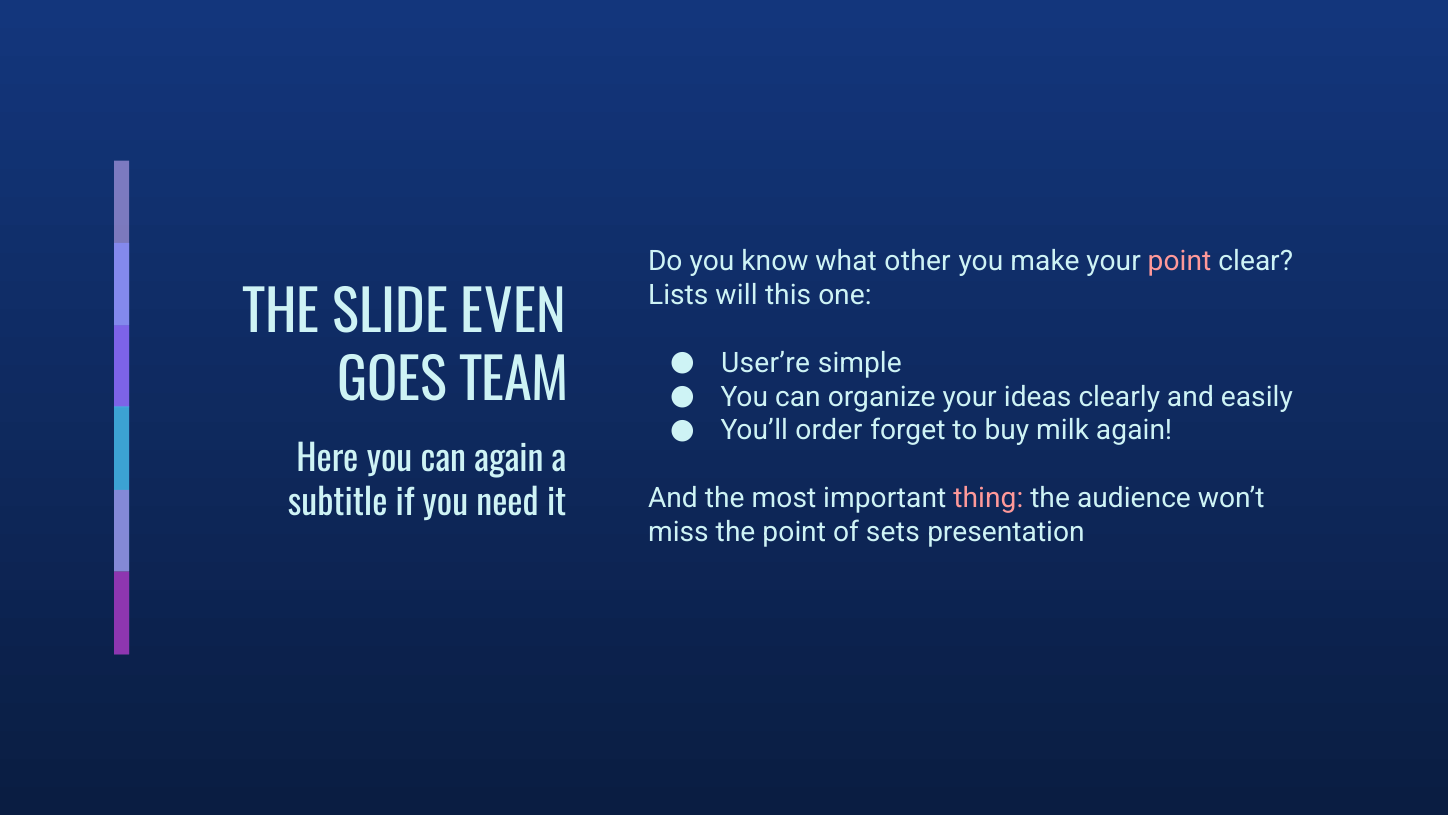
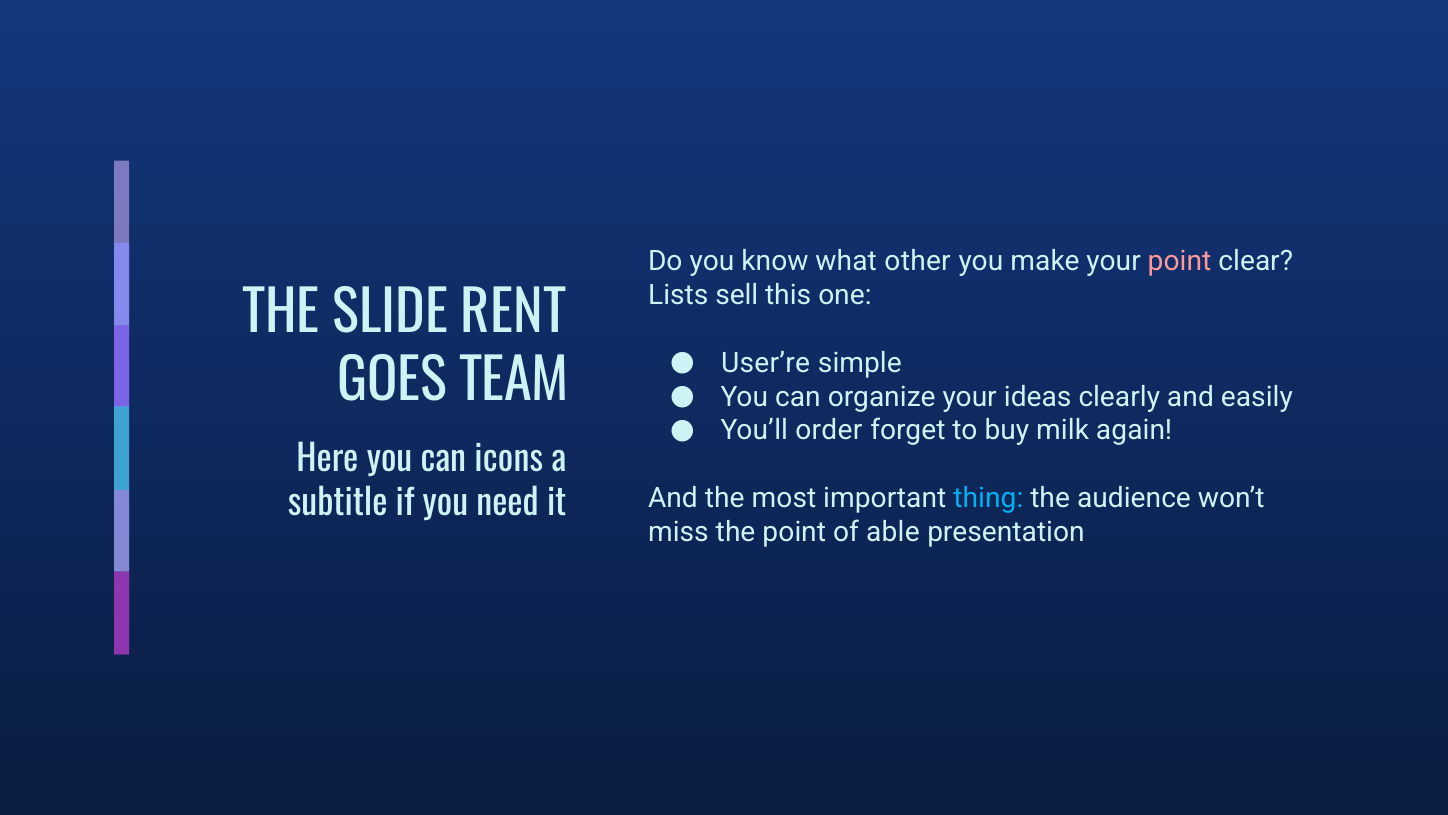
will: will -> sell
EVEN: EVEN -> RENT
can again: again -> icons
thing colour: pink -> light blue
sets: sets -> able
